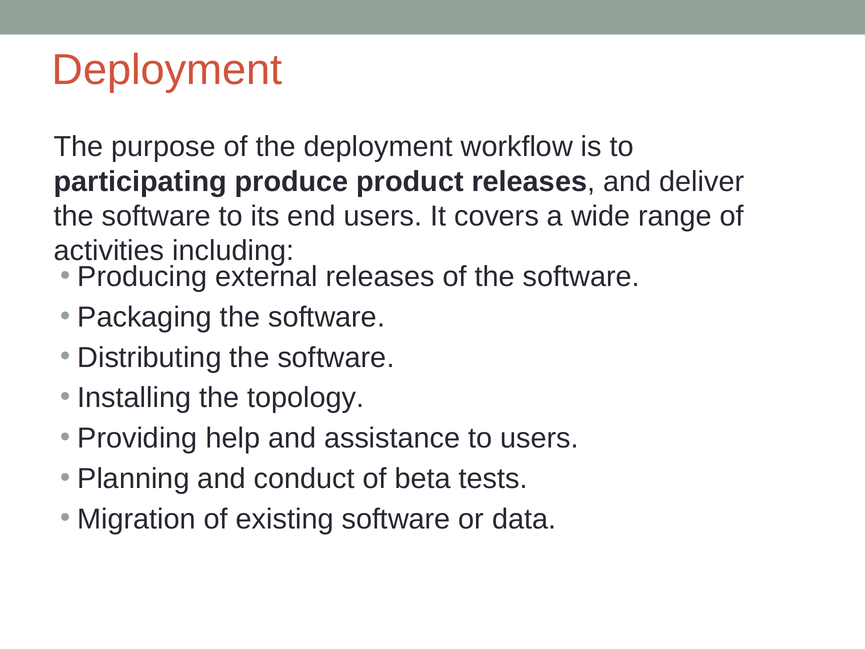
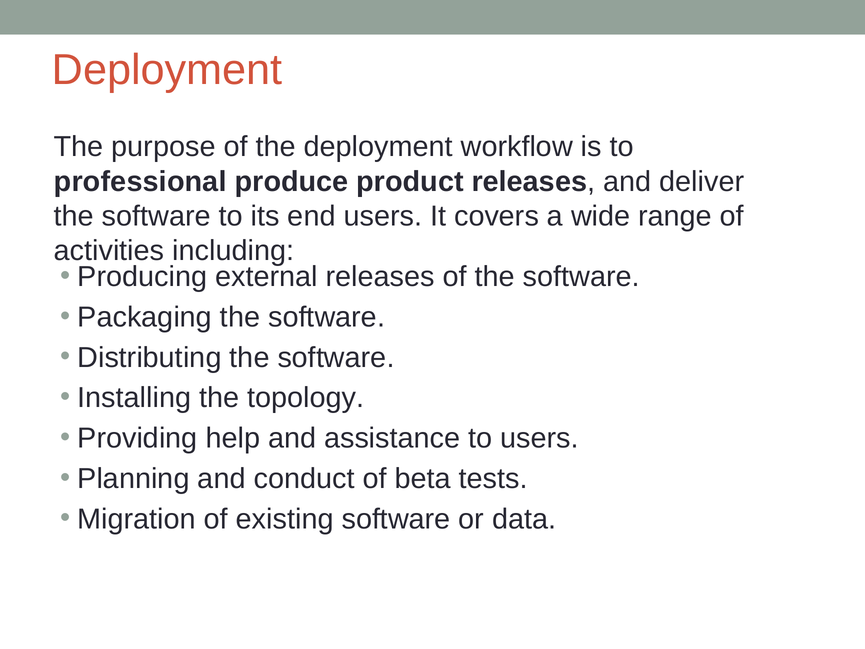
participating: participating -> professional
